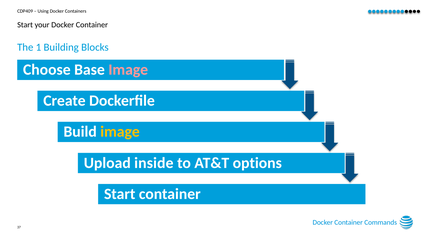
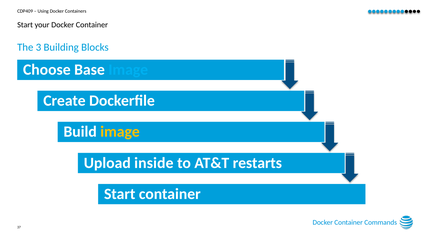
1: 1 -> 3
Image at (128, 70) colour: pink -> light blue
options: options -> restarts
